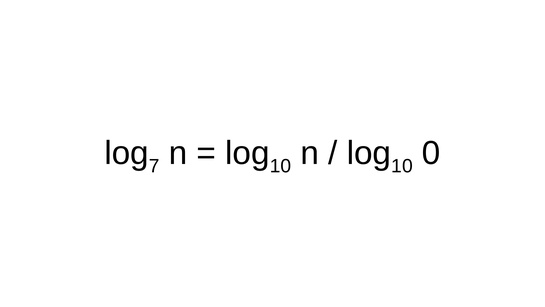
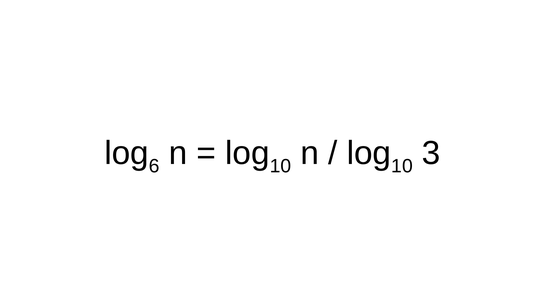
7: 7 -> 6
0: 0 -> 3
